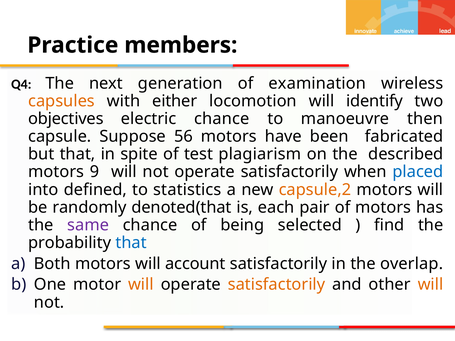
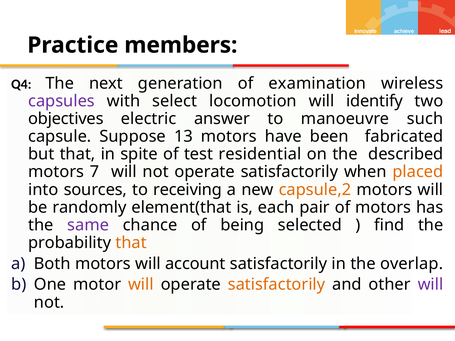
capsules colour: orange -> purple
either: either -> select
electric chance: chance -> answer
then: then -> such
56: 56 -> 13
plagiarism: plagiarism -> residential
9: 9 -> 7
placed colour: blue -> orange
defined: defined -> sources
statistics: statistics -> receiving
denoted(that: denoted(that -> element(that
that at (131, 243) colour: blue -> orange
will at (430, 285) colour: orange -> purple
